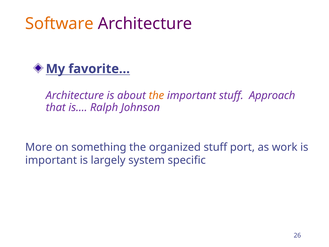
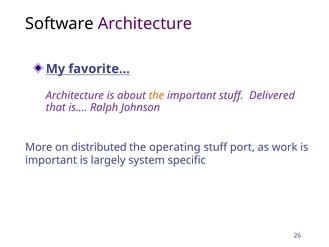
Software colour: orange -> black
Approach: Approach -> Delivered
something: something -> distributed
organized: organized -> operating
